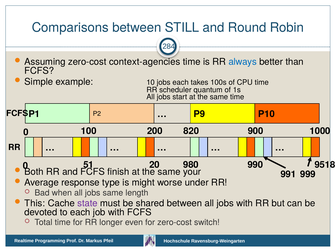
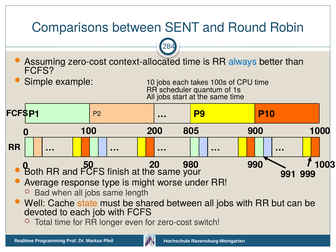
STILL: STILL -> SENT
context-agencies: context-agencies -> context-allocated
820: 820 -> 805
51: 51 -> 50
9518: 9518 -> 1003
This: This -> Well
state colour: purple -> orange
